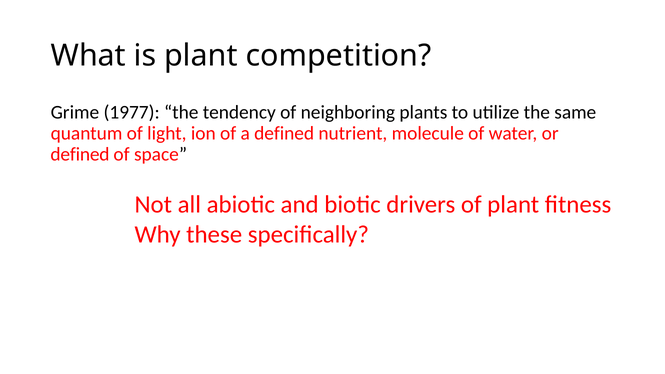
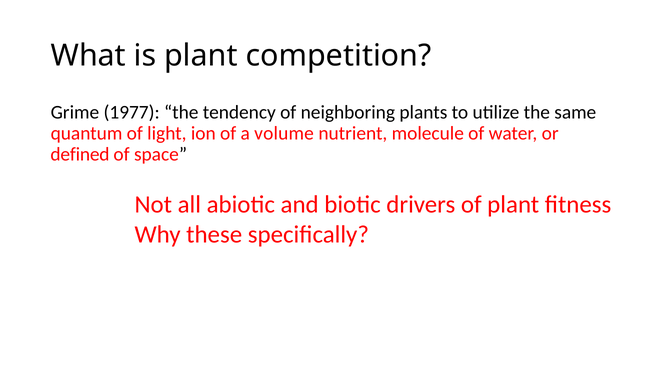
a defined: defined -> volume
